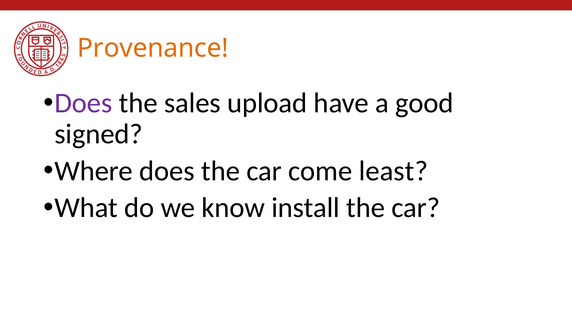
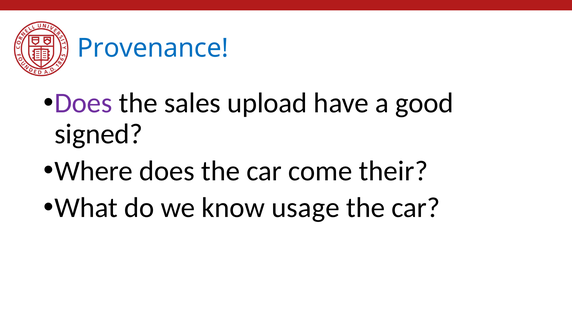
Provenance colour: orange -> blue
least: least -> their
install: install -> usage
